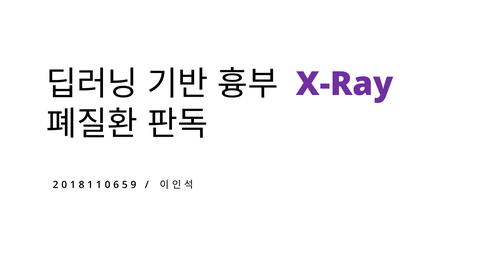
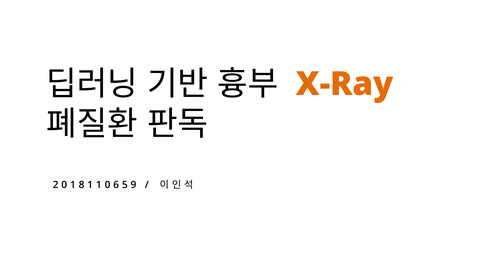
X-Ray colour: purple -> orange
